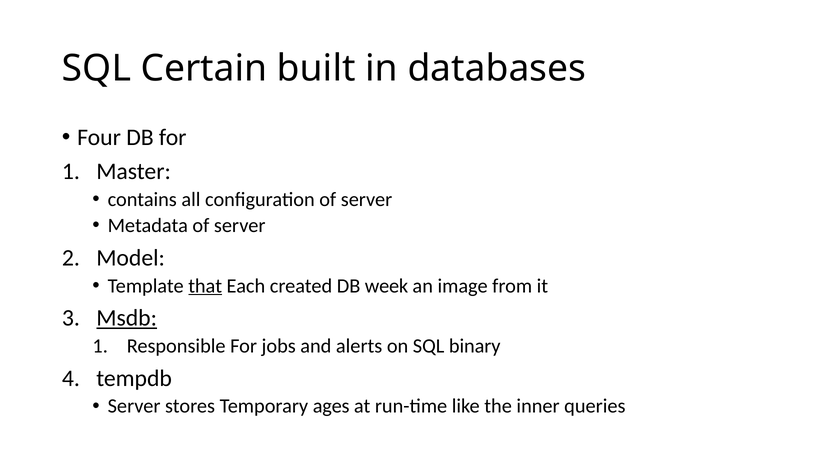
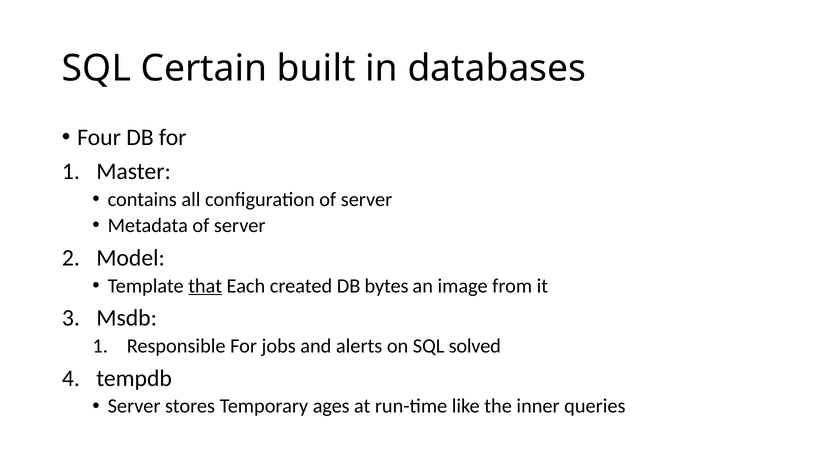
week: week -> bytes
Msdb underline: present -> none
binary: binary -> solved
